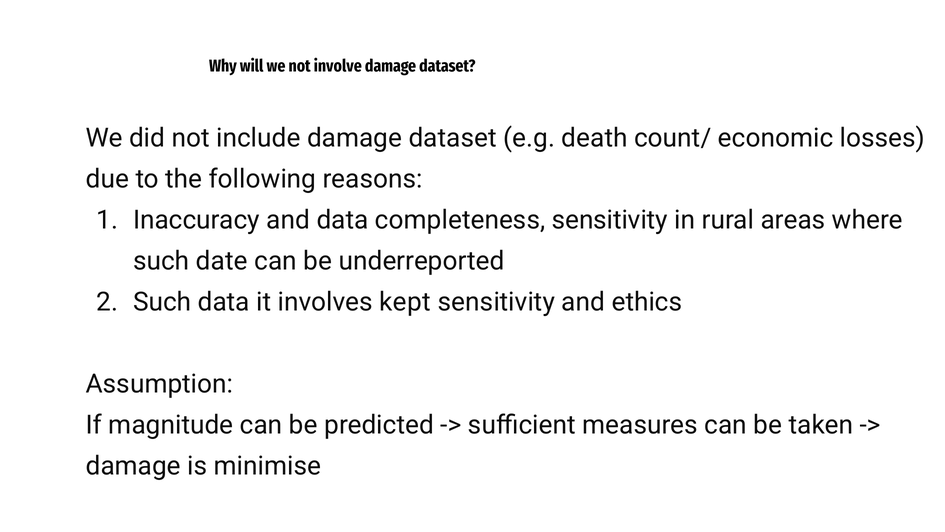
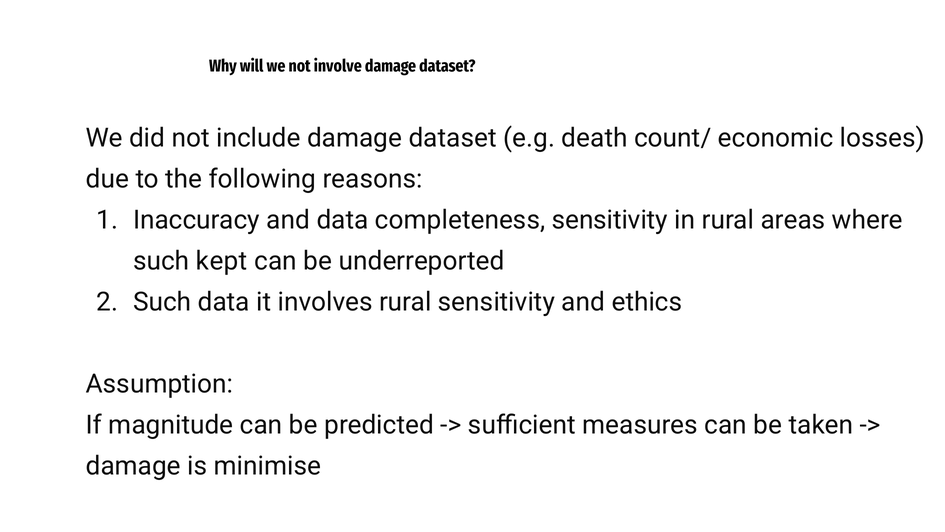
date: date -> kept
involves kept: kept -> rural
